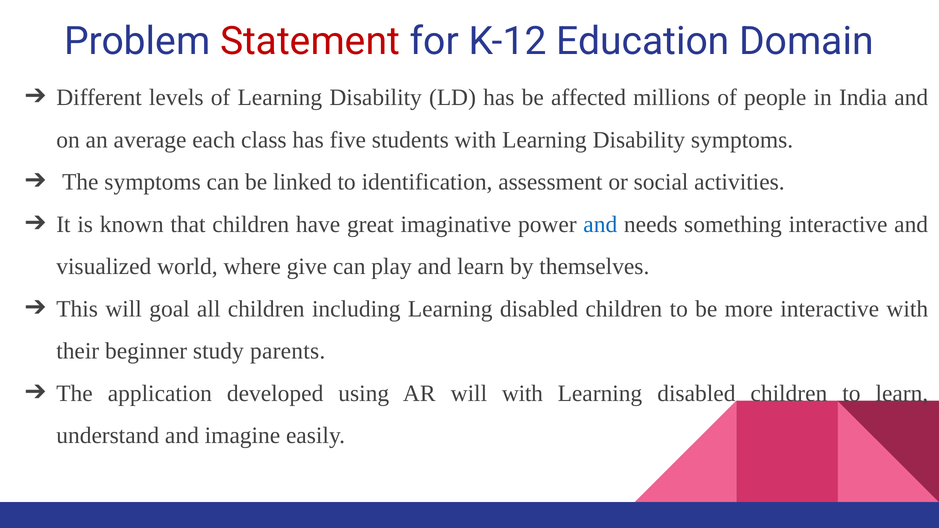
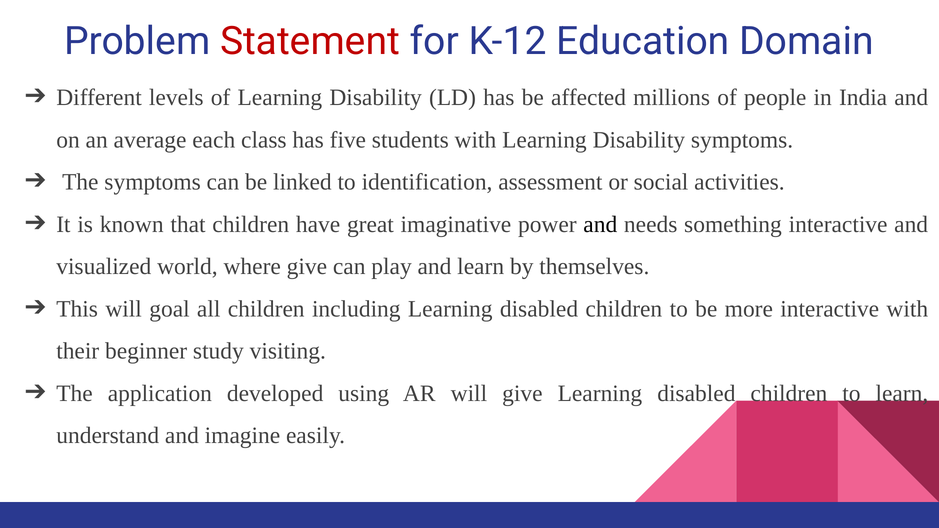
and at (600, 224) colour: blue -> black
parents: parents -> visiting
will with: with -> give
